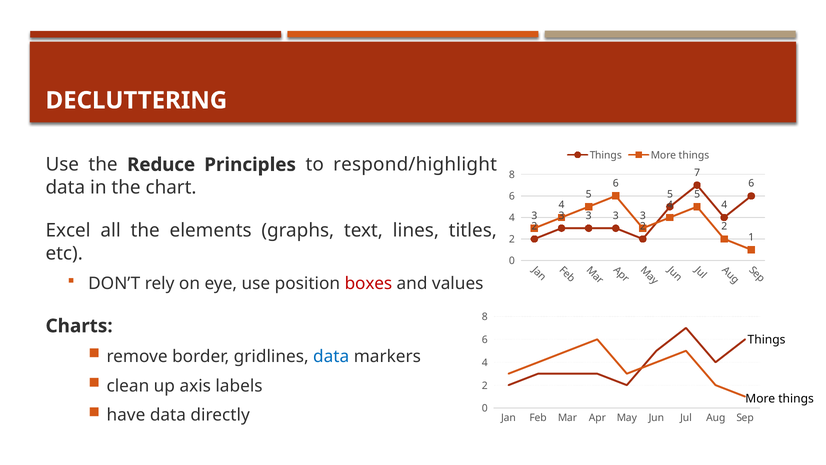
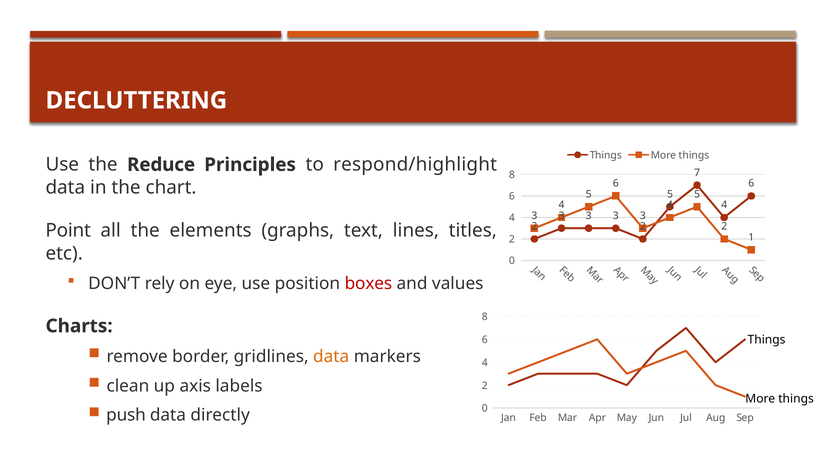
Excel: Excel -> Point
data at (331, 356) colour: blue -> orange
have: have -> push
